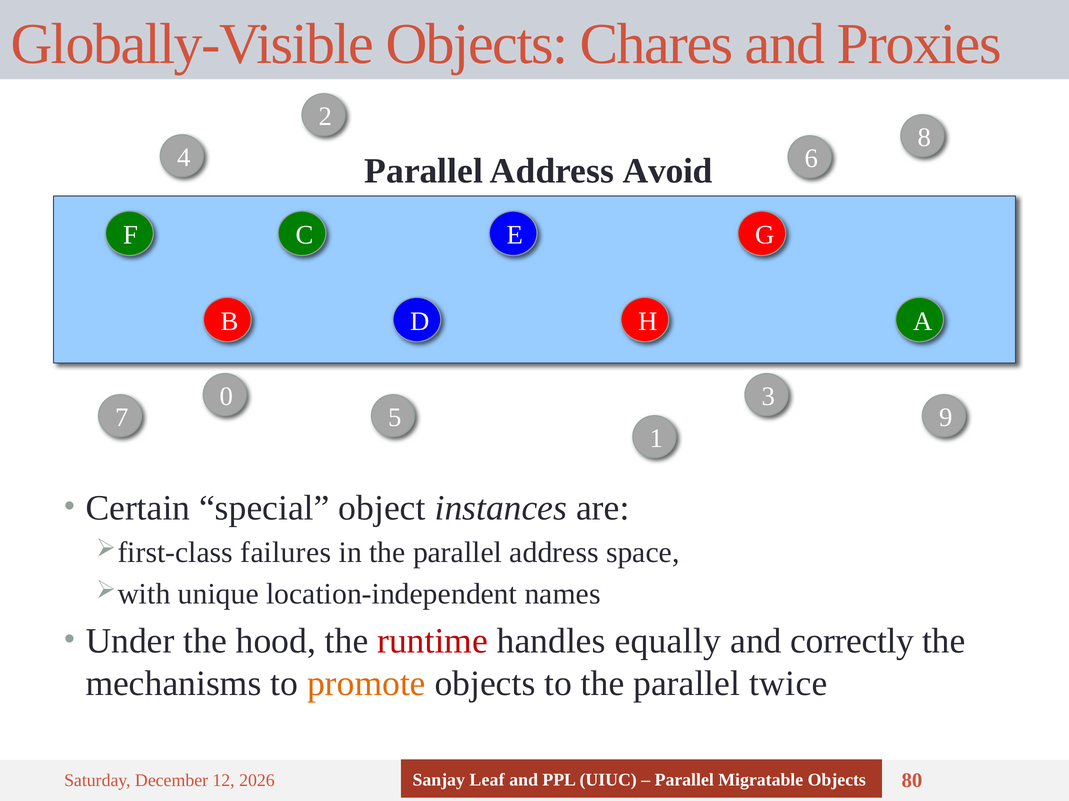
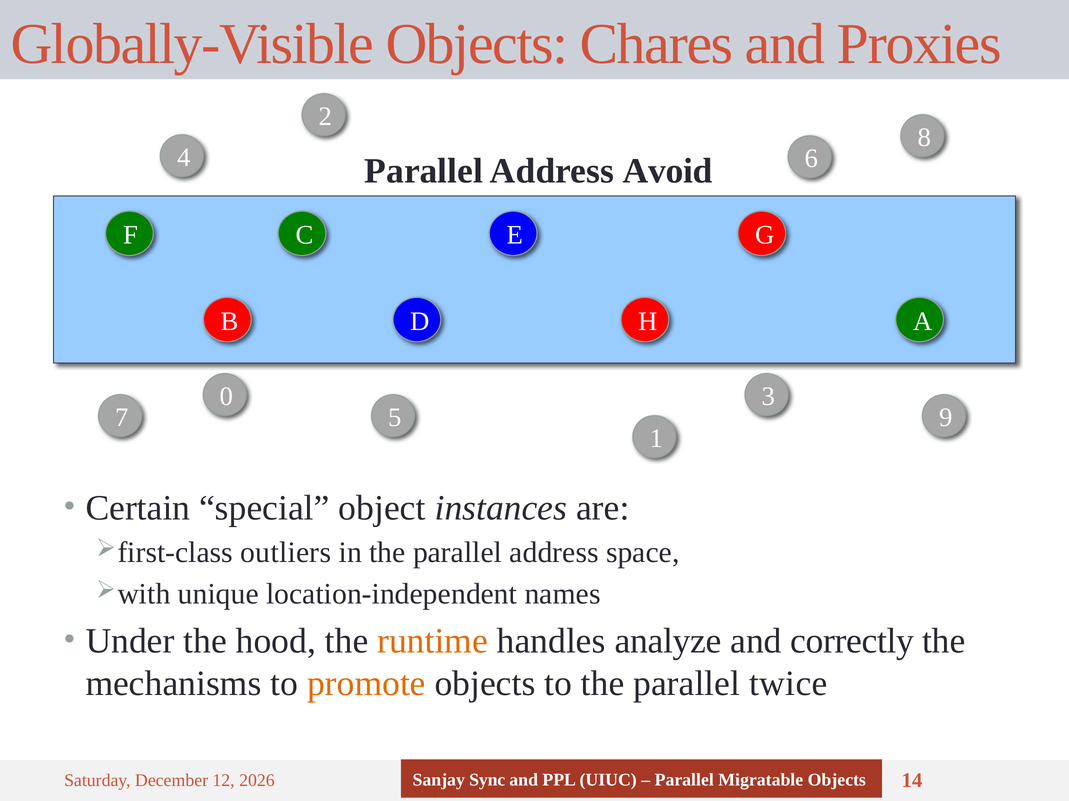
failures: failures -> outliers
runtime colour: red -> orange
equally: equally -> analyze
Leaf: Leaf -> Sync
80: 80 -> 14
